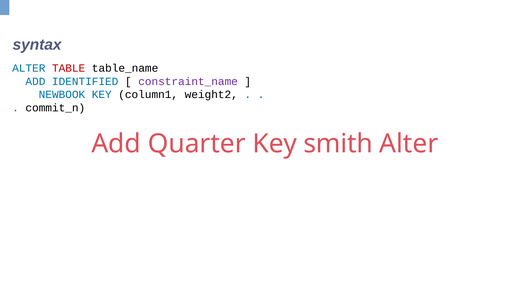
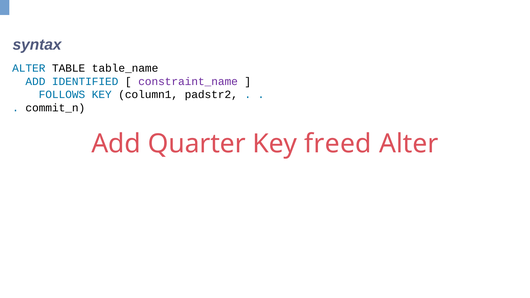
TABLE colour: red -> black
NEWBOOK: NEWBOOK -> FOLLOWS
weight2: weight2 -> padstr2
smith: smith -> freed
